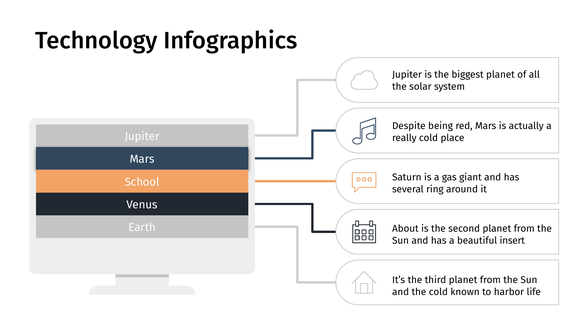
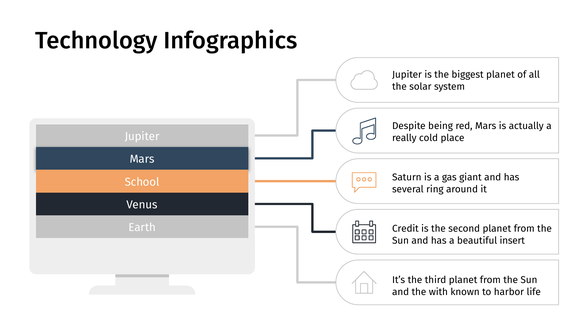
About: About -> Credit
the cold: cold -> with
